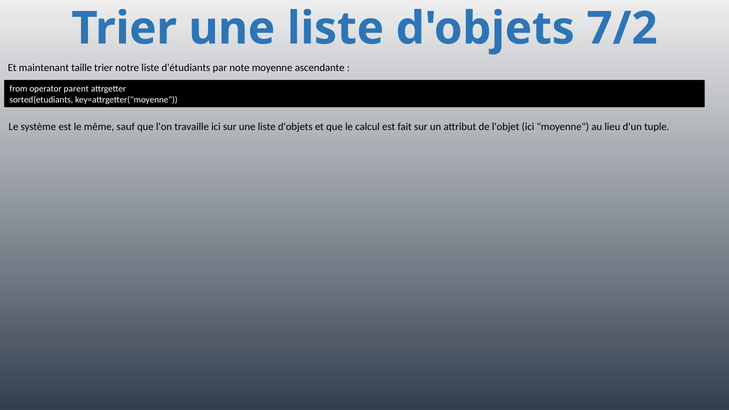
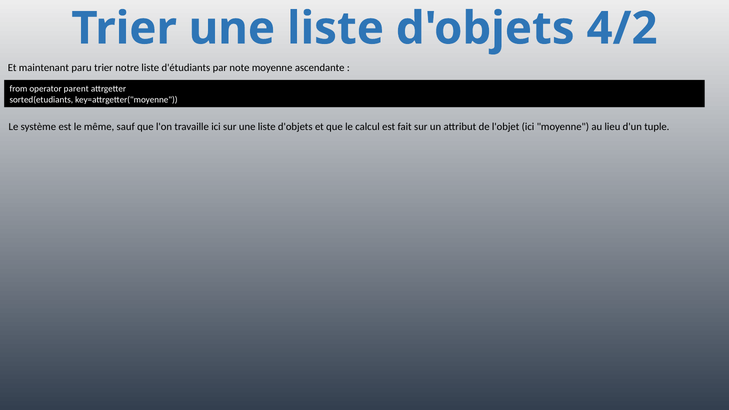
7/2: 7/2 -> 4/2
taille: taille -> paru
